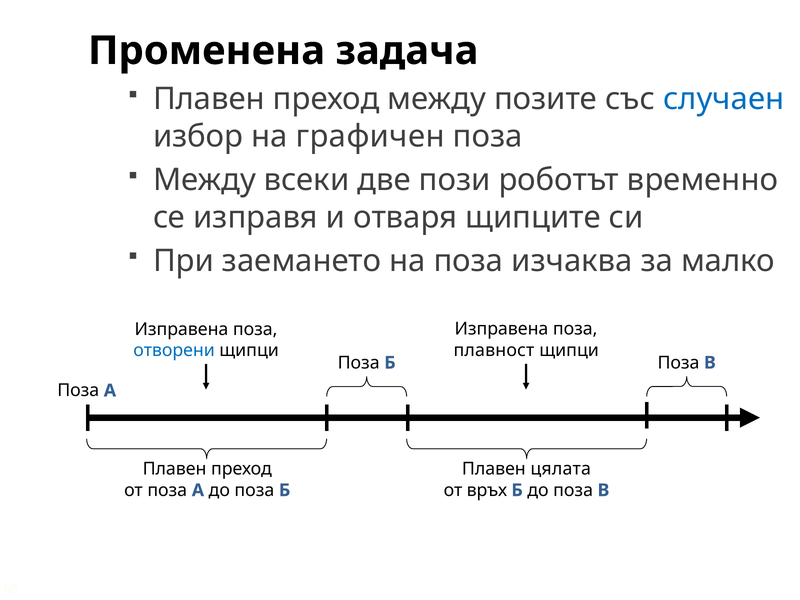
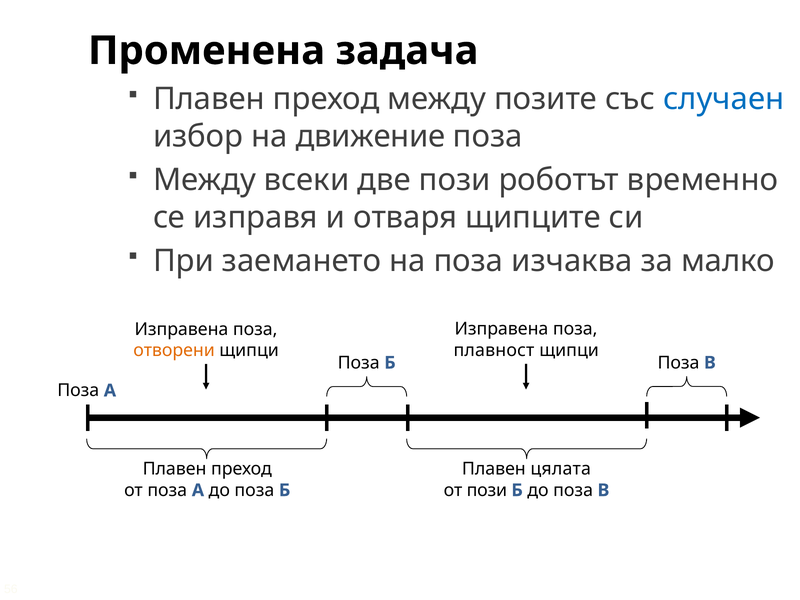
графичен: графичен -> движение
отворени colour: blue -> orange
от връх: връх -> пози
